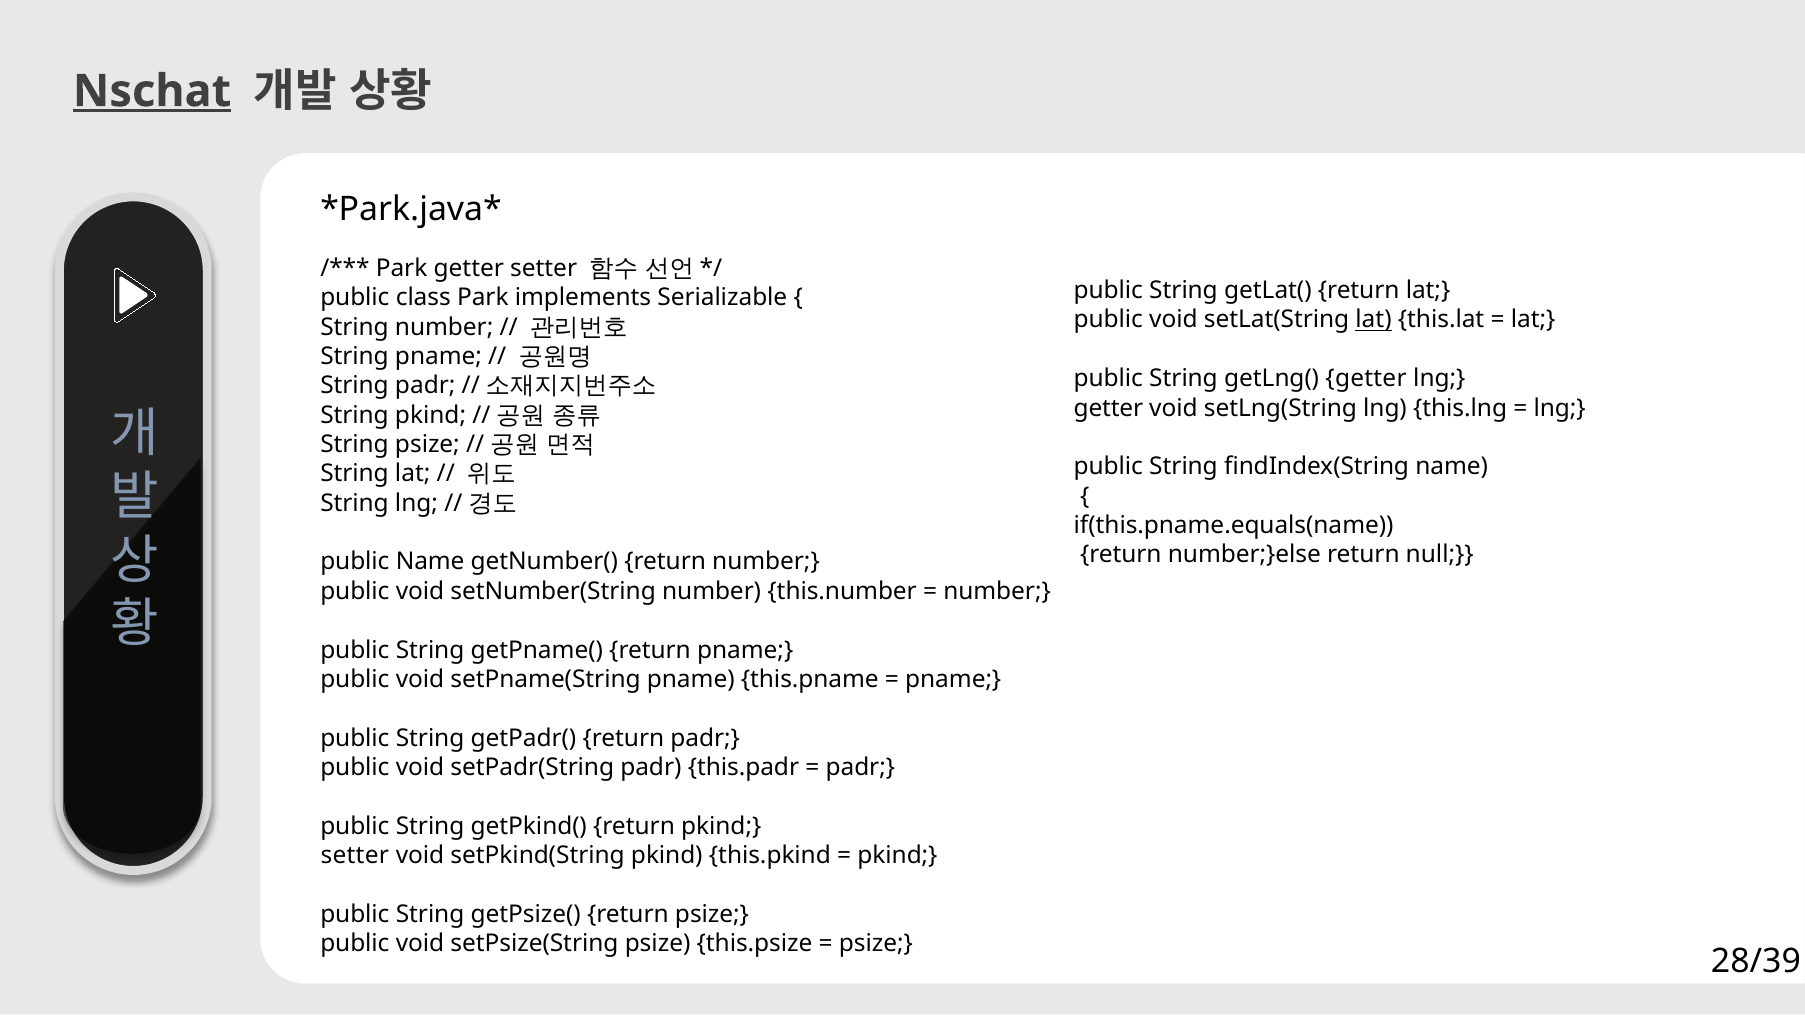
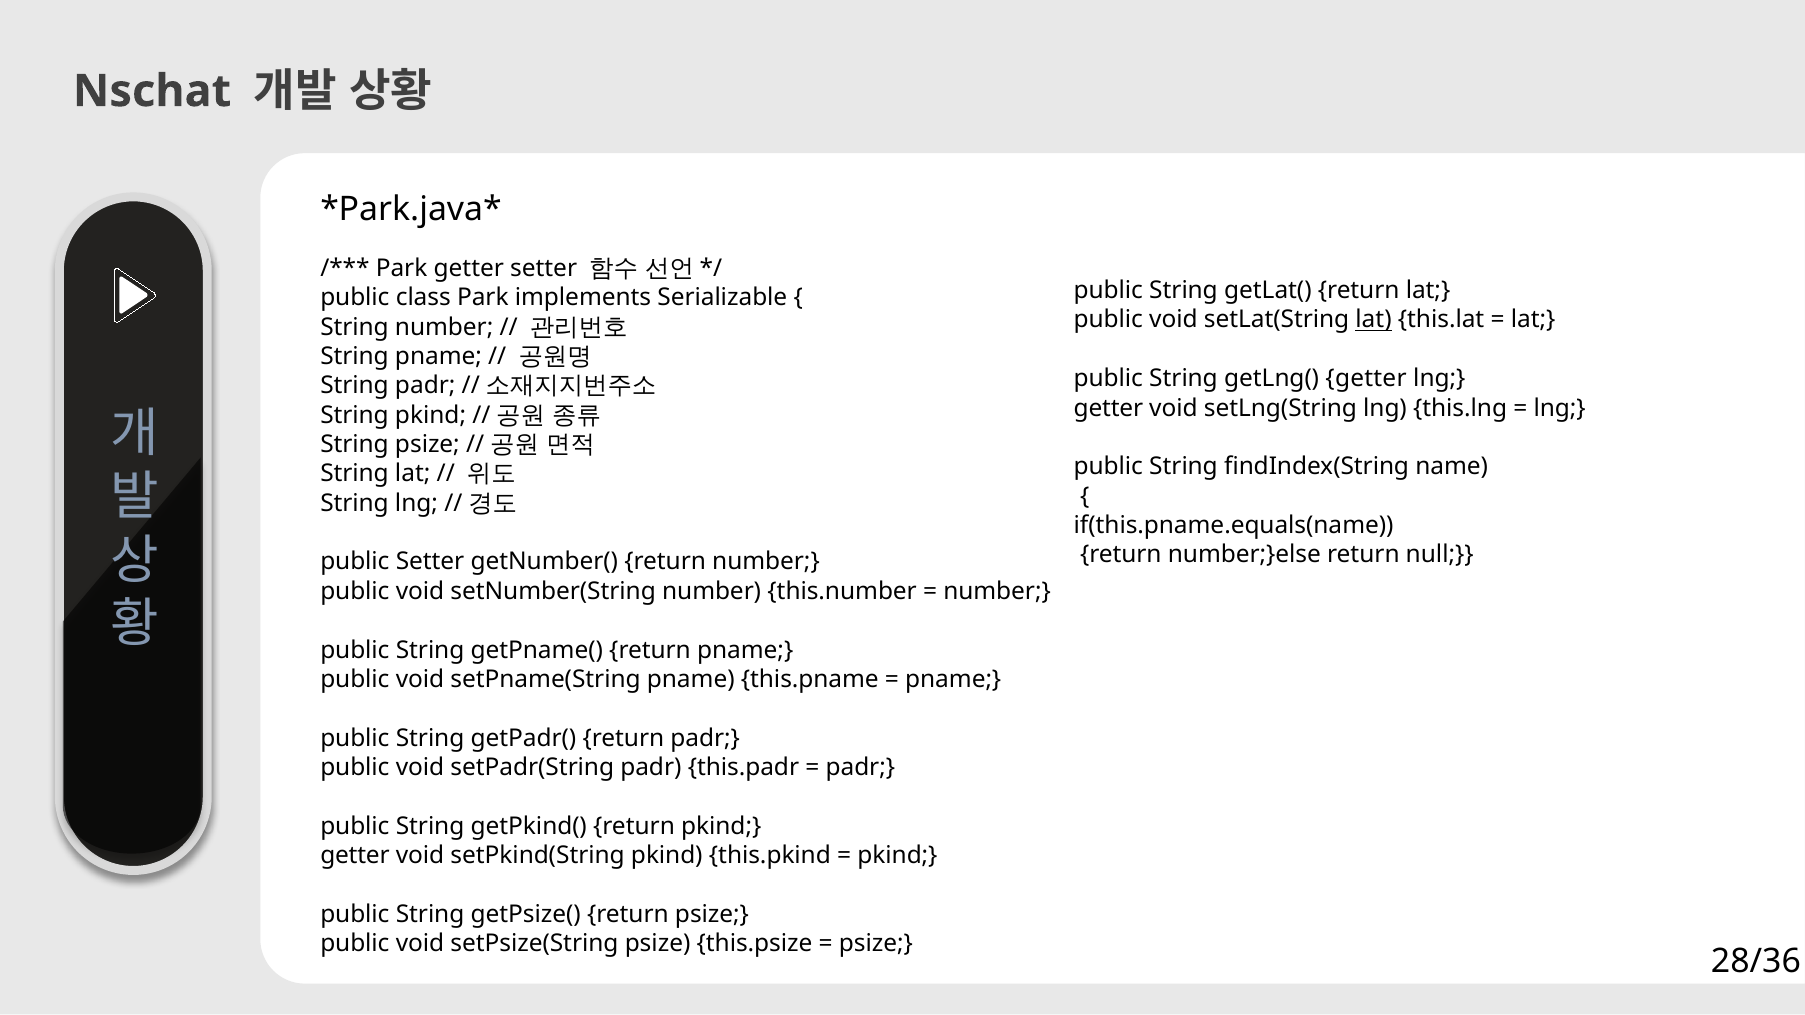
Nschat underline: present -> none
public Name: Name -> Setter
setter at (355, 856): setter -> getter
28/39: 28/39 -> 28/36
